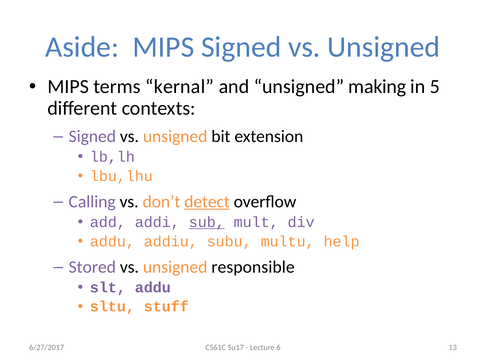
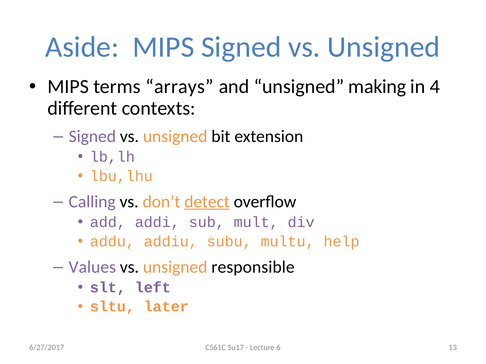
kernal: kernal -> arrays
5: 5 -> 4
sub underline: present -> none
Stored: Stored -> Values
slt addu: addu -> left
stuff: stuff -> later
